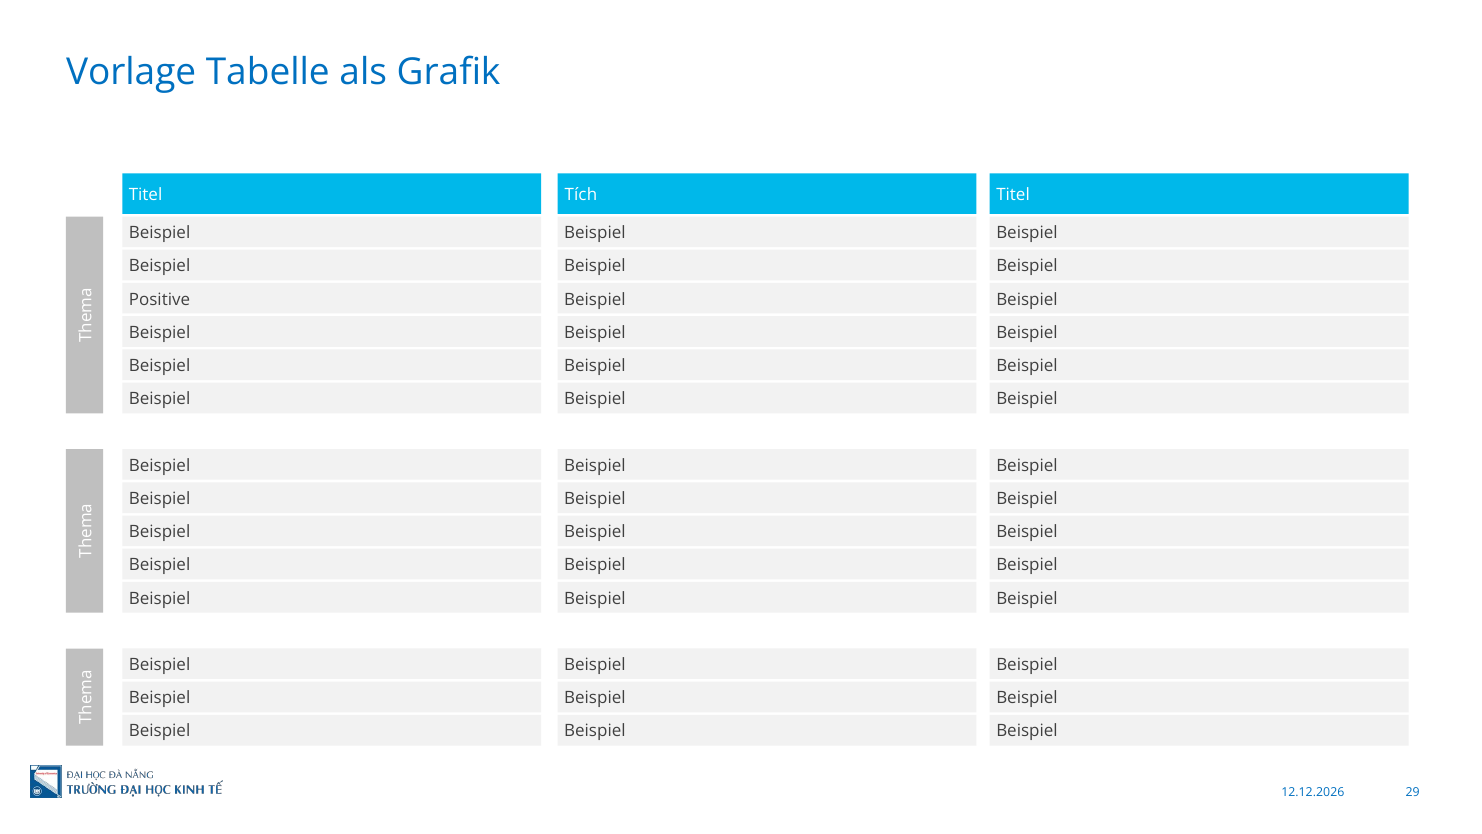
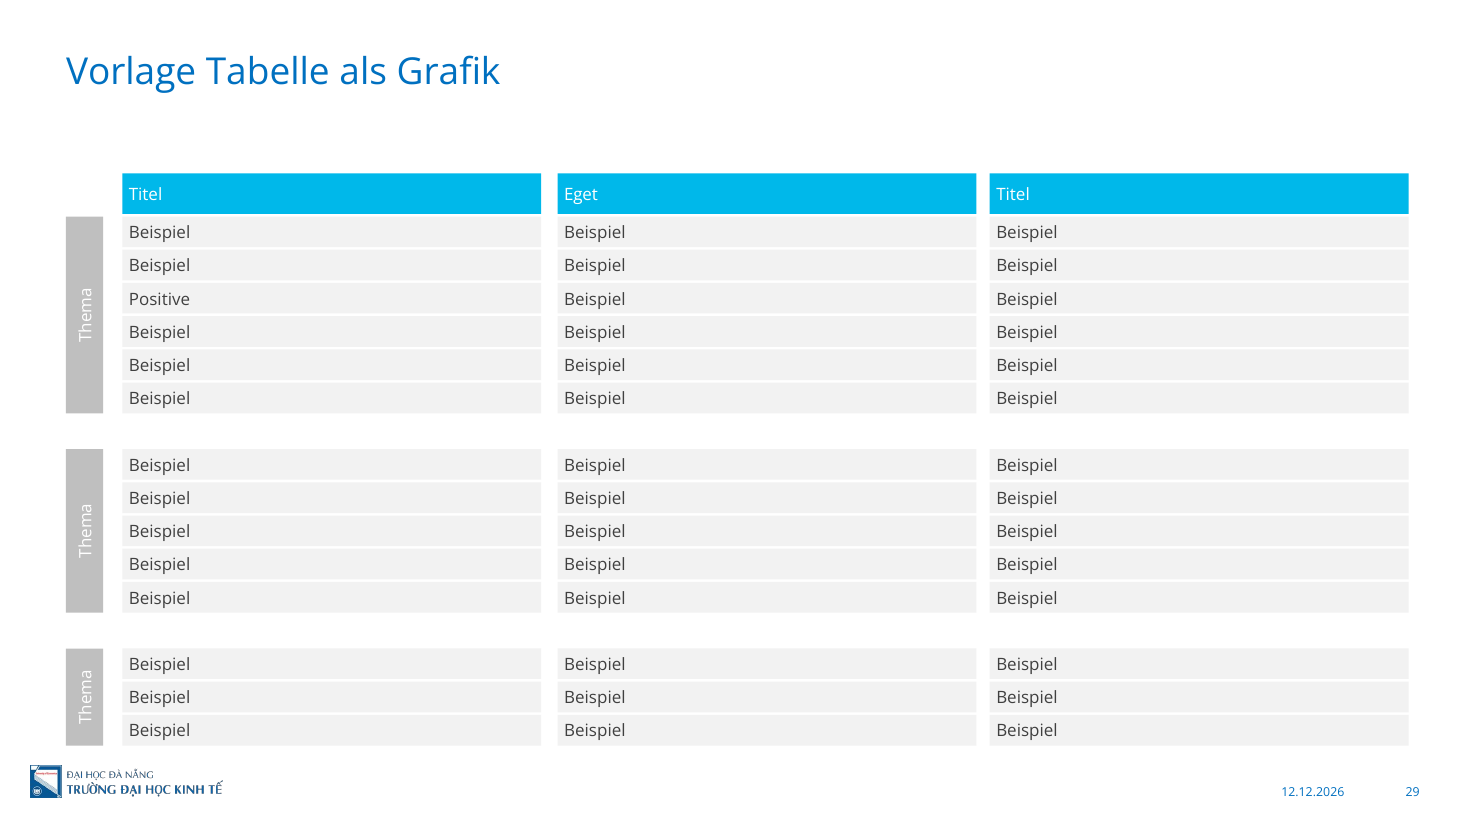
Tích: Tích -> Eget
